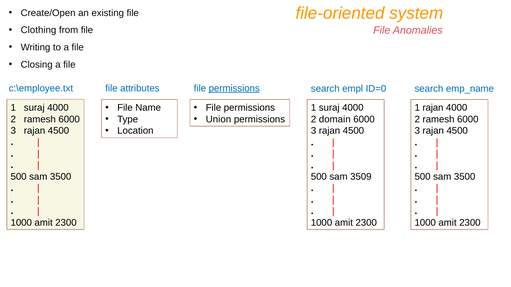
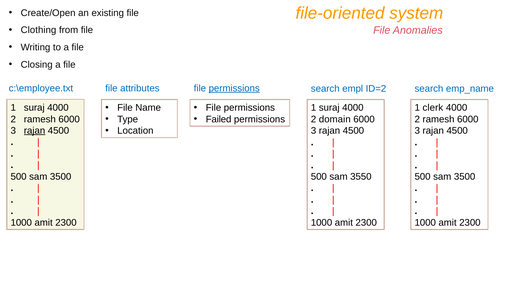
ID=0: ID=0 -> ID=2
1 rajan: rajan -> clerk
Union: Union -> Failed
rajan at (35, 131) underline: none -> present
3509: 3509 -> 3550
